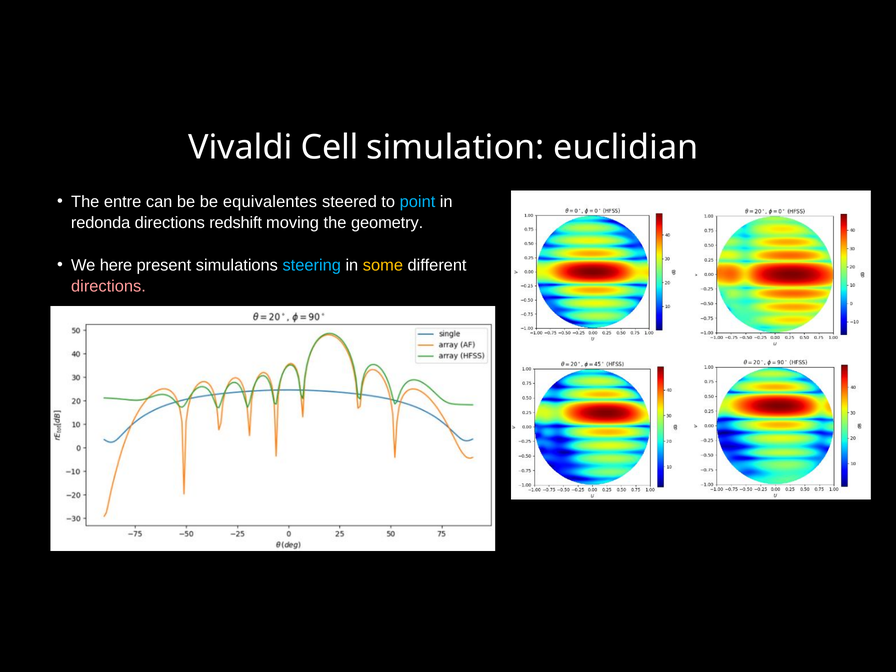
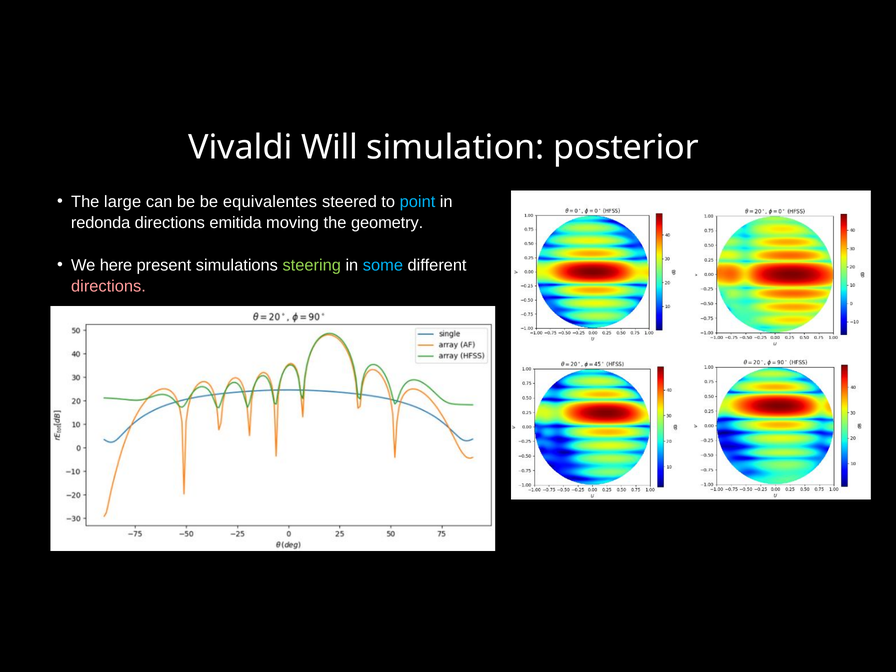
Cell: Cell -> Will
euclidian: euclidian -> posterior
entre: entre -> large
redshift: redshift -> emitida
steering colour: light blue -> light green
some colour: yellow -> light blue
